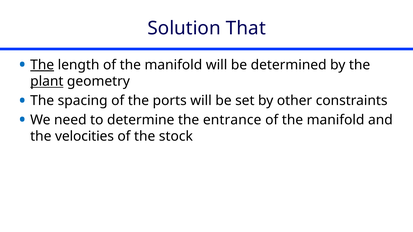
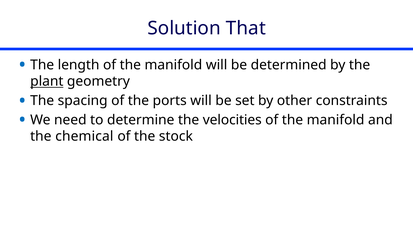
The at (42, 65) underline: present -> none
entrance: entrance -> velocities
velocities: velocities -> chemical
